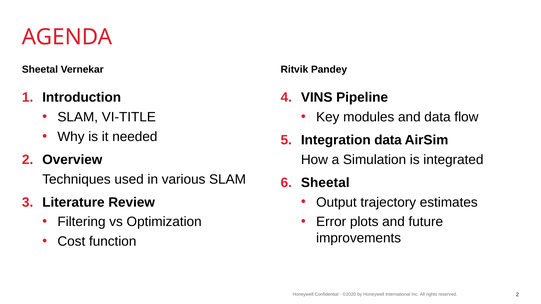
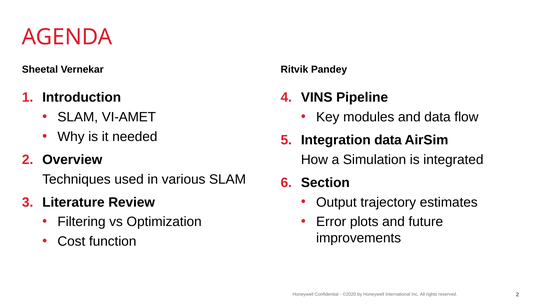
VI-TITLE: VI-TITLE -> VI-AMET
Sheetal at (325, 183): Sheetal -> Section
